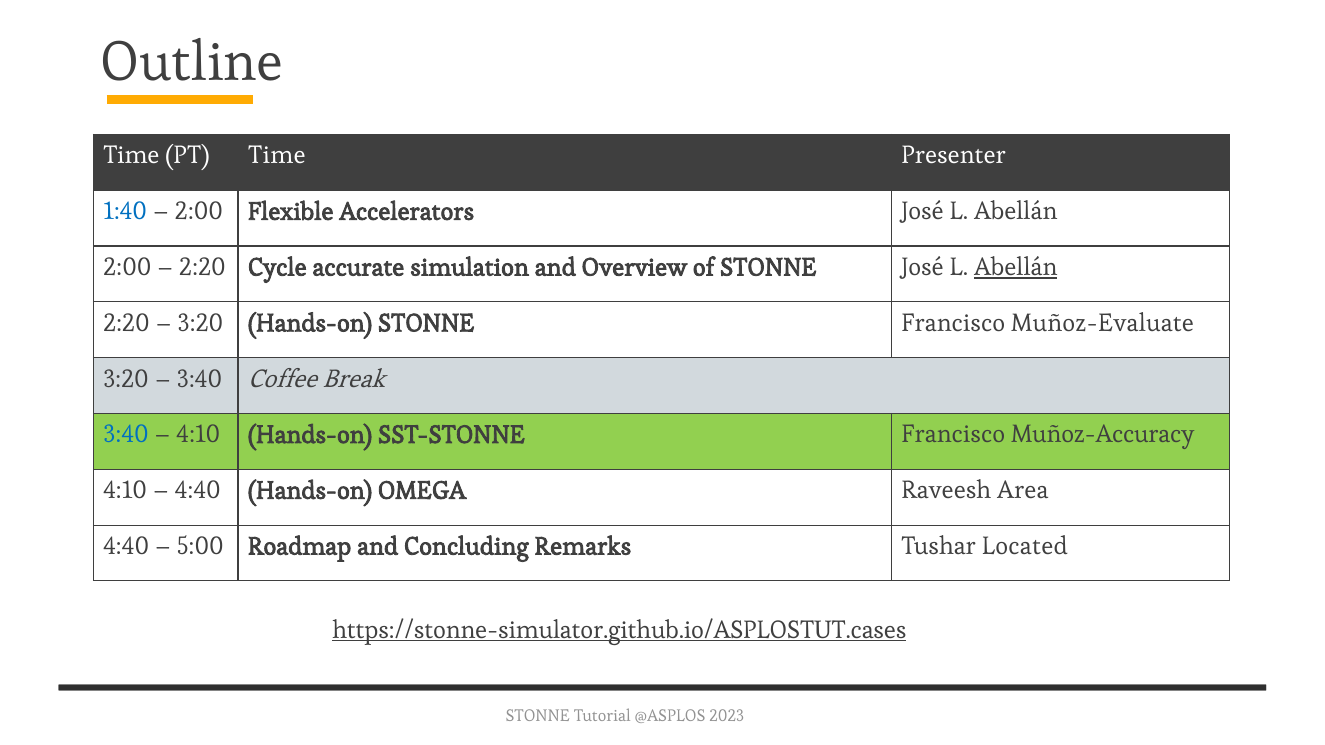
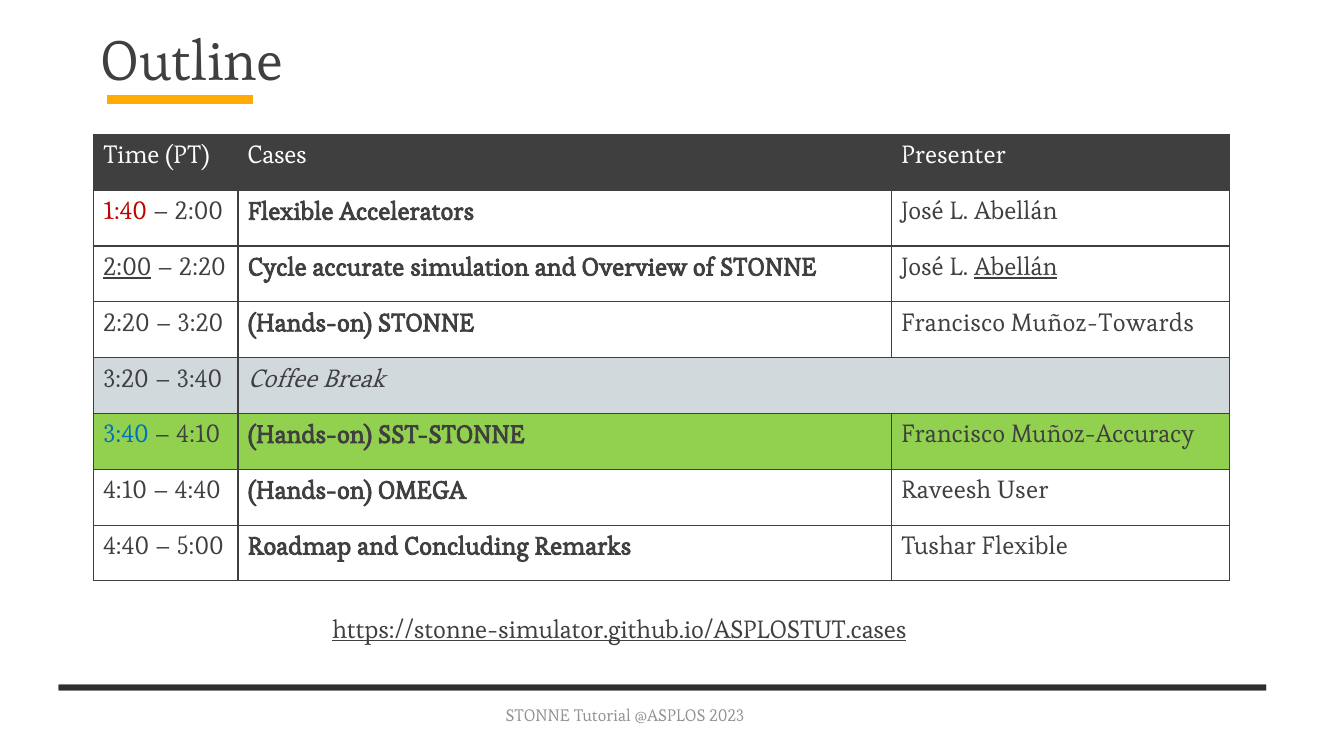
PT Time: Time -> Cases
1:40 colour: blue -> red
2:00 at (127, 267) underline: none -> present
Muñoz-Evaluate: Muñoz-Evaluate -> Muñoz-Towards
Area: Area -> User
Tushar Located: Located -> Flexible
